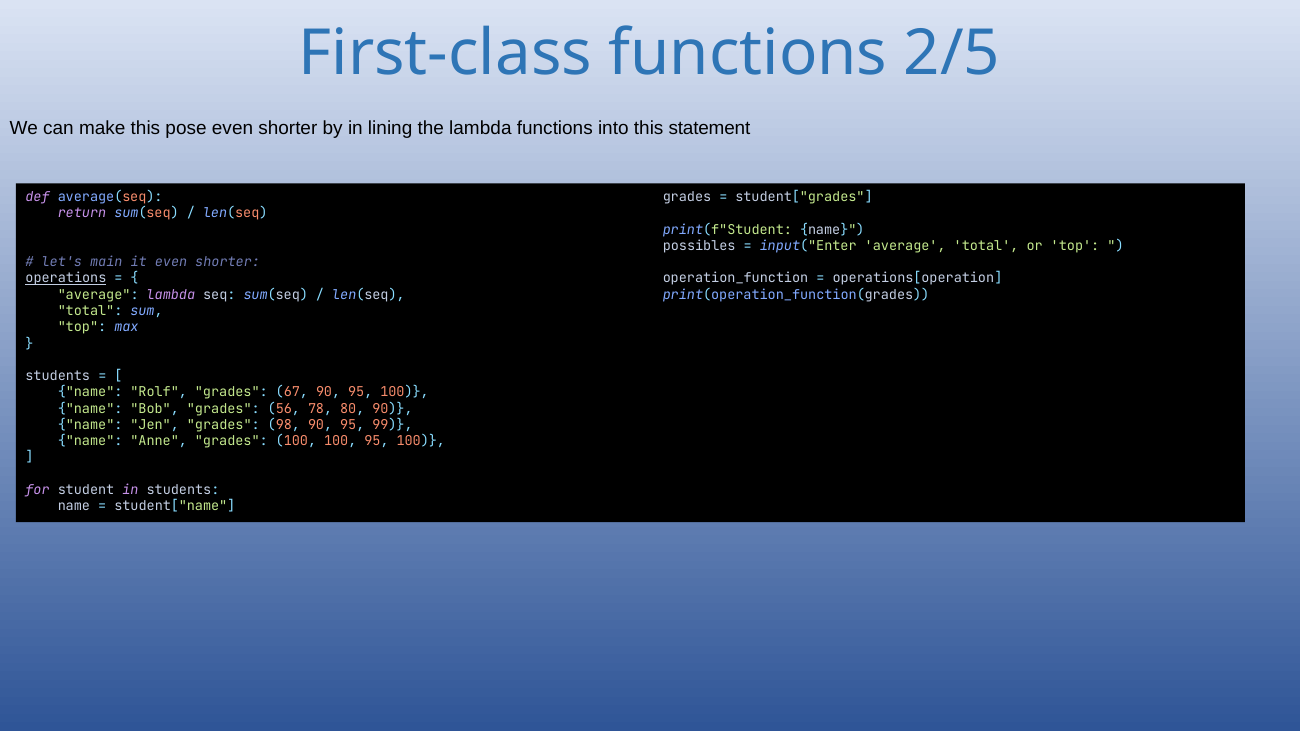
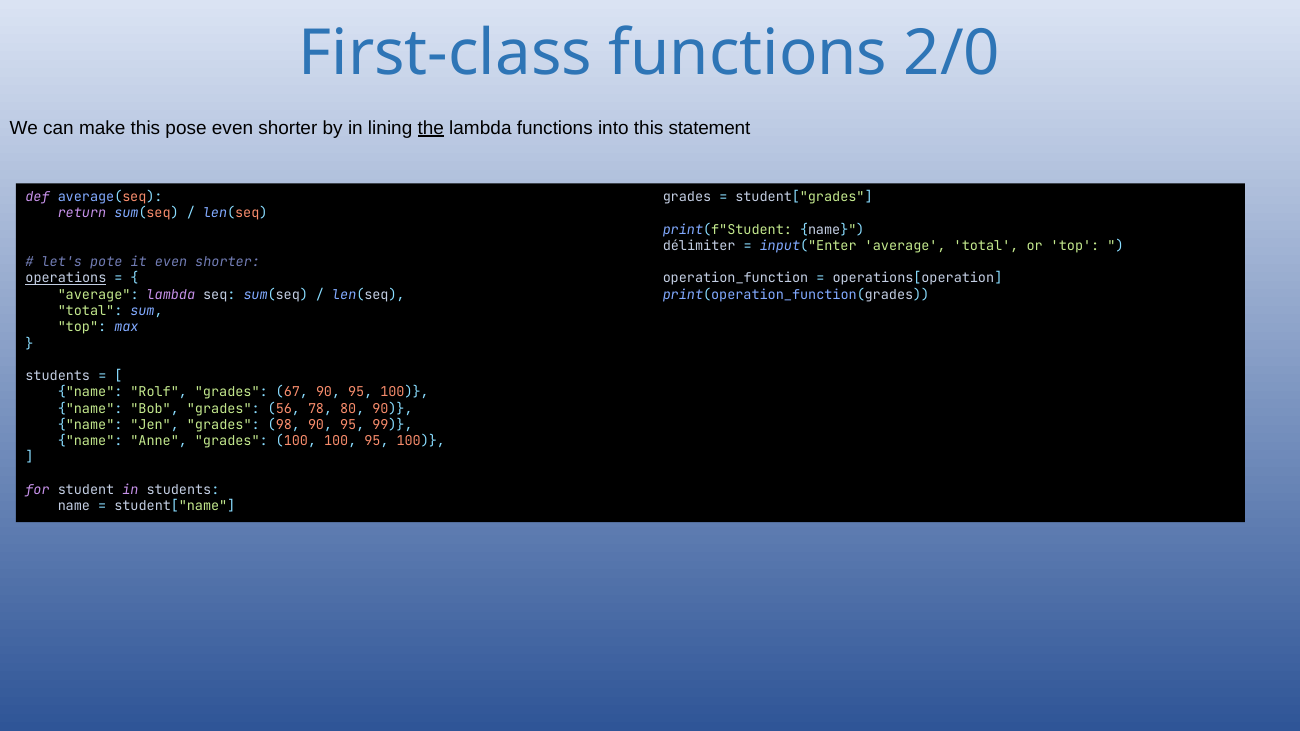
2/5: 2/5 -> 2/0
the underline: none -> present
possibles: possibles -> délimiter
main: main -> pote
